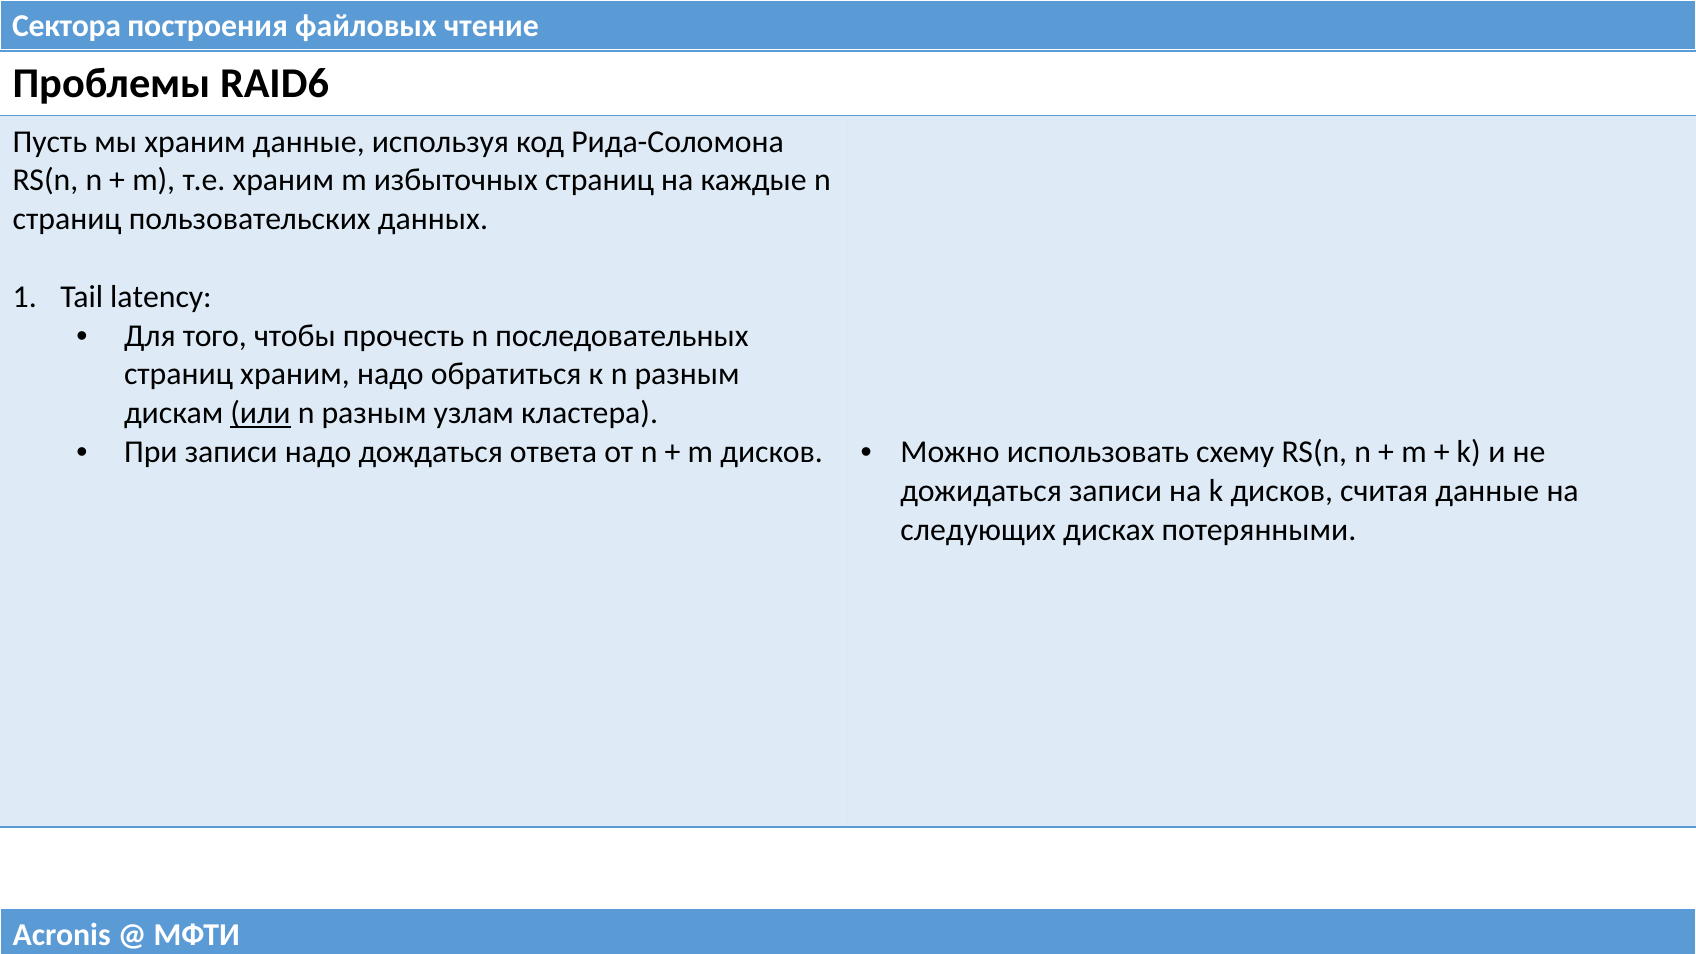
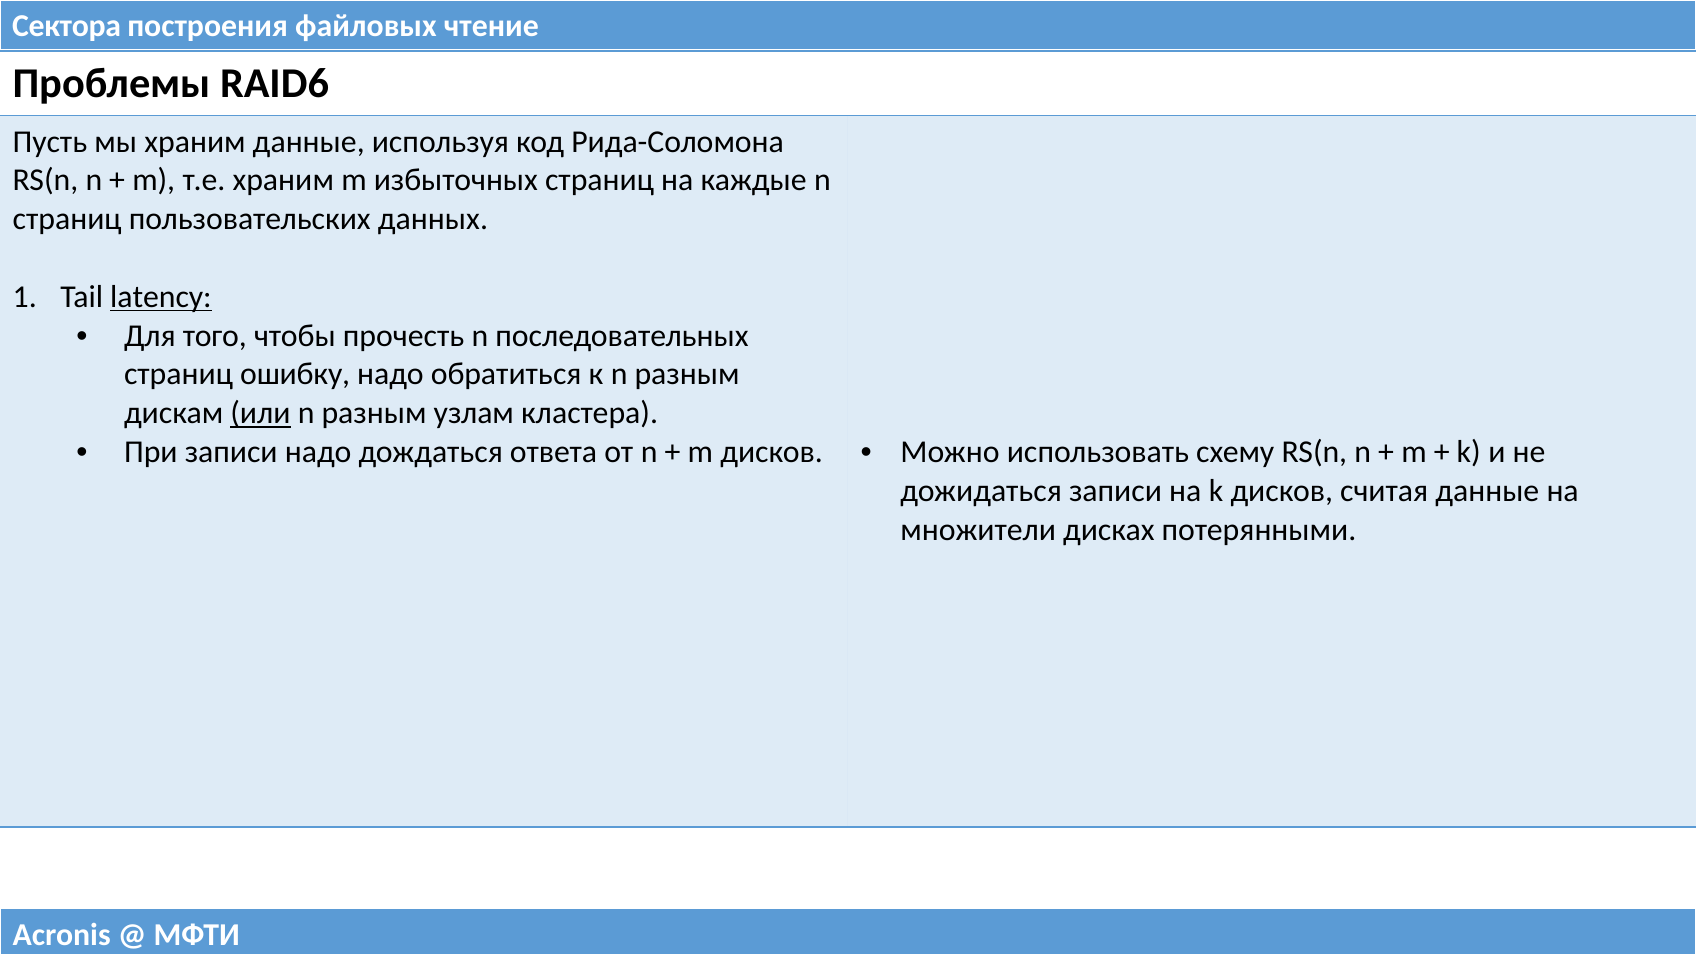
latency underline: none -> present
страниц храним: храним -> ошибку
следующих: следующих -> множители
